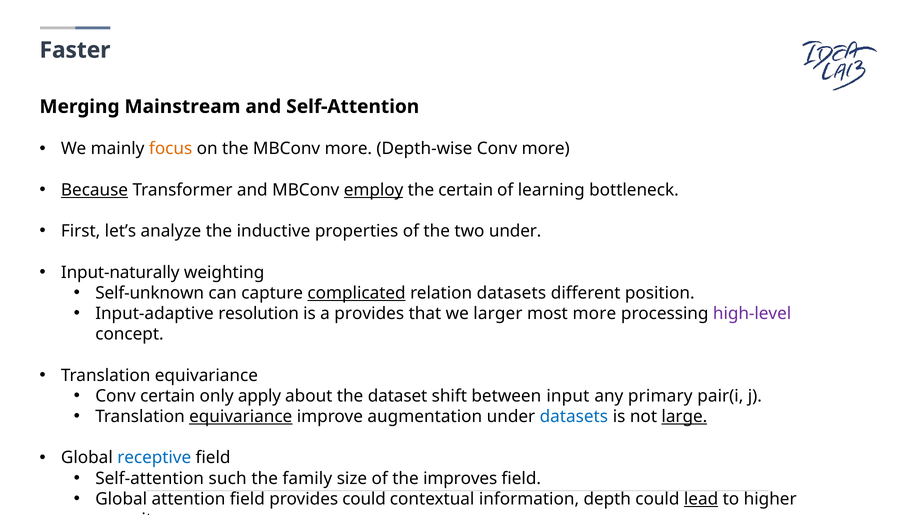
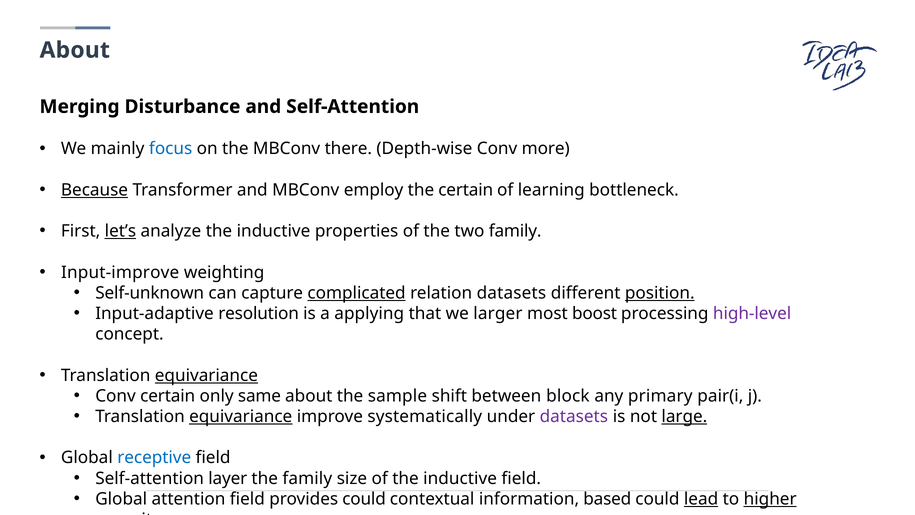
Faster at (75, 50): Faster -> About
Mainstream: Mainstream -> Disturbance
focus colour: orange -> blue
MBConv more: more -> there
employ underline: present -> none
let’s underline: none -> present
two under: under -> family
Input-naturally: Input-naturally -> Input-improve
position underline: none -> present
a provides: provides -> applying
most more: more -> boost
equivariance at (206, 375) underline: none -> present
apply: apply -> same
dataset: dataset -> sample
input: input -> block
augmentation: augmentation -> systematically
datasets at (574, 416) colour: blue -> purple
such: such -> layer
of the improves: improves -> inductive
depth: depth -> based
higher underline: none -> present
